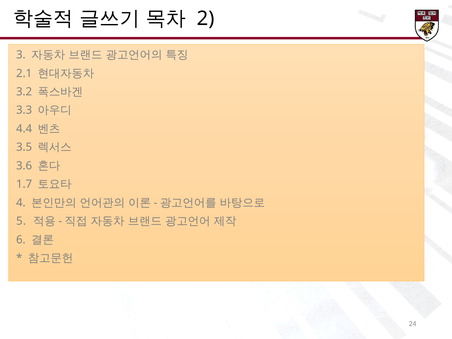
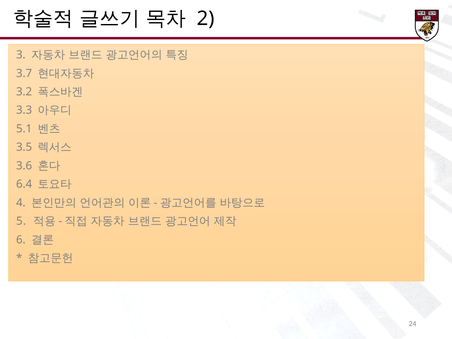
2.1: 2.1 -> 3.7
4.4: 4.4 -> 5.1
1.7: 1.7 -> 6.4
